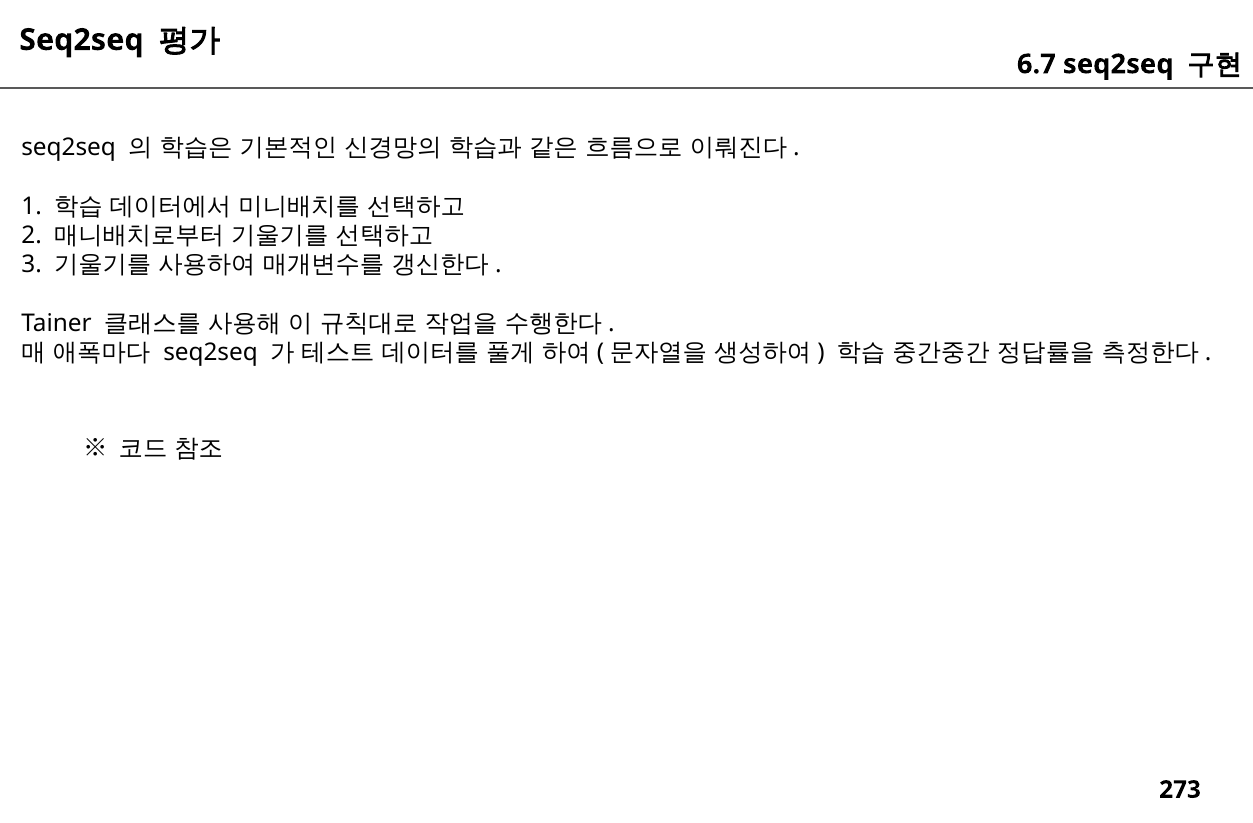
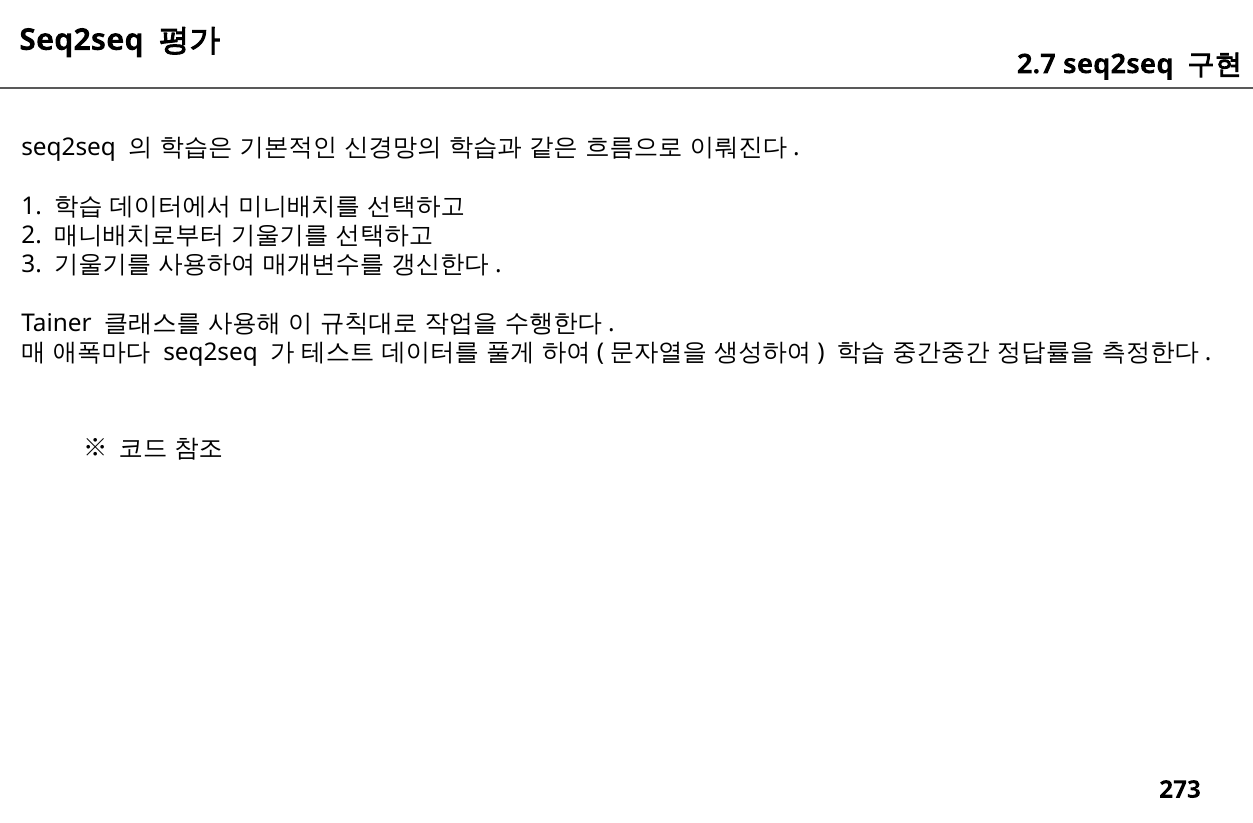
6.7: 6.7 -> 2.7
